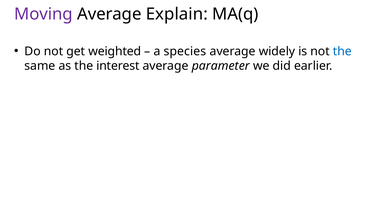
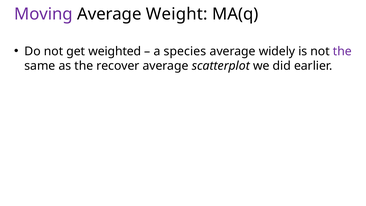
Explain: Explain -> Weight
the at (342, 51) colour: blue -> purple
interest: interest -> recover
parameter: parameter -> scatterplot
